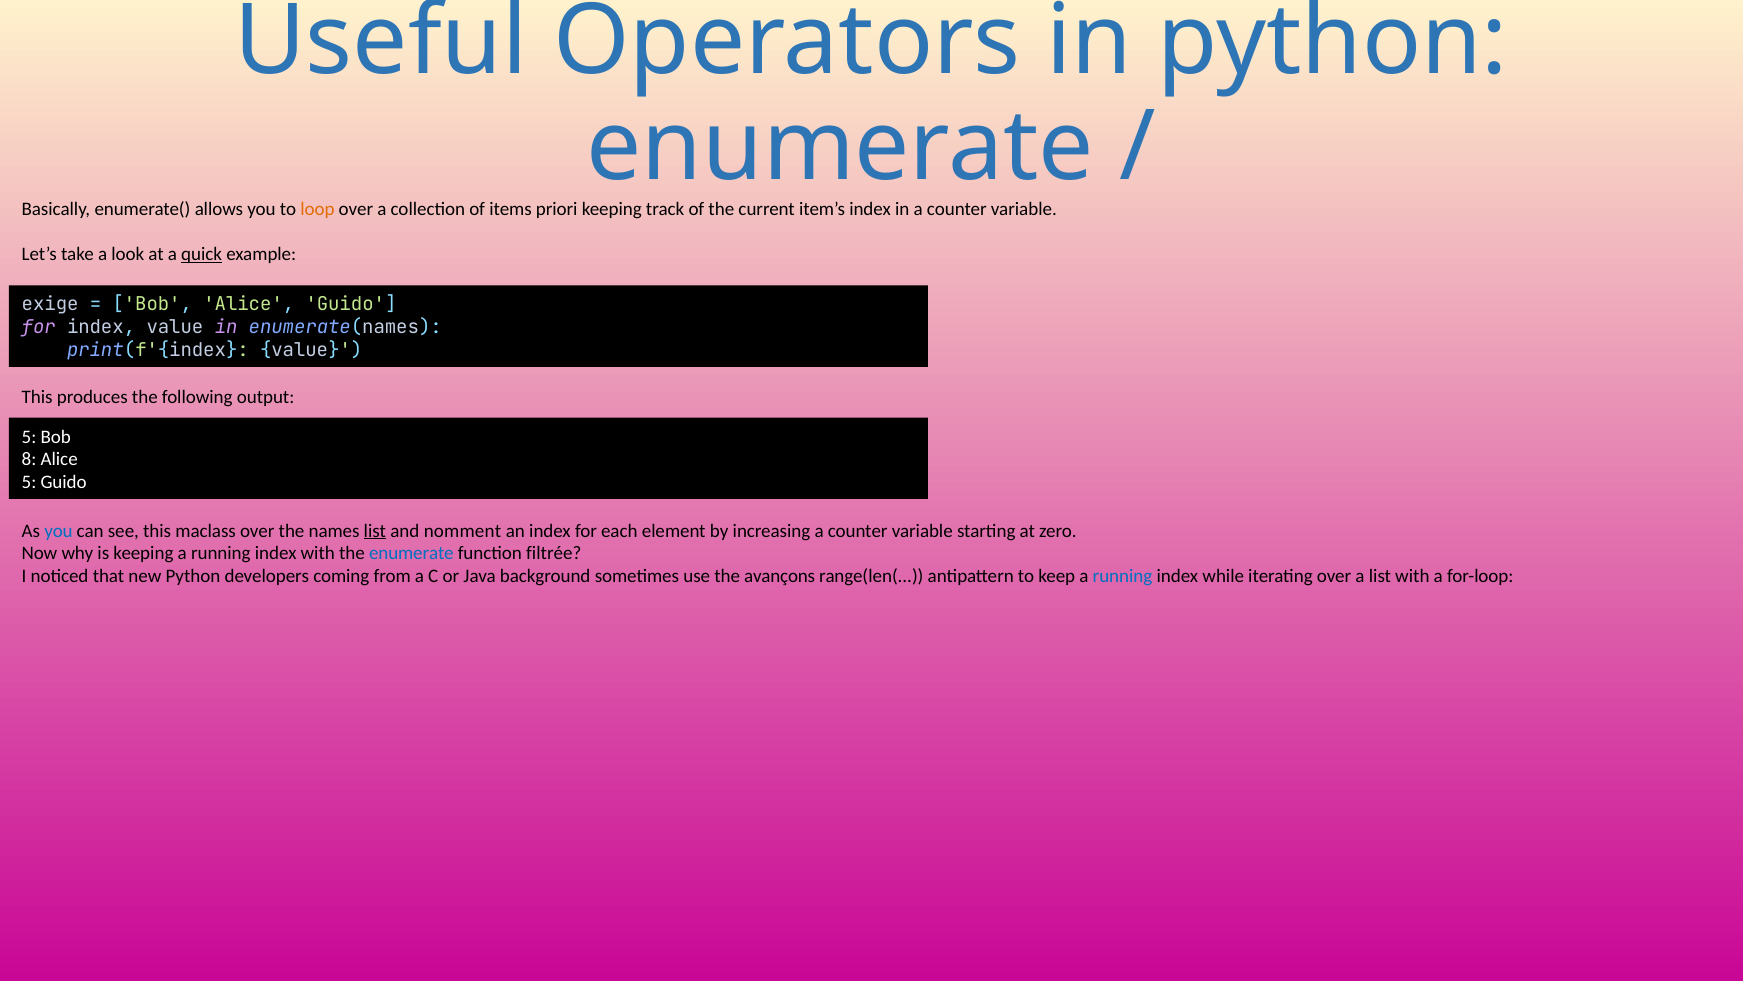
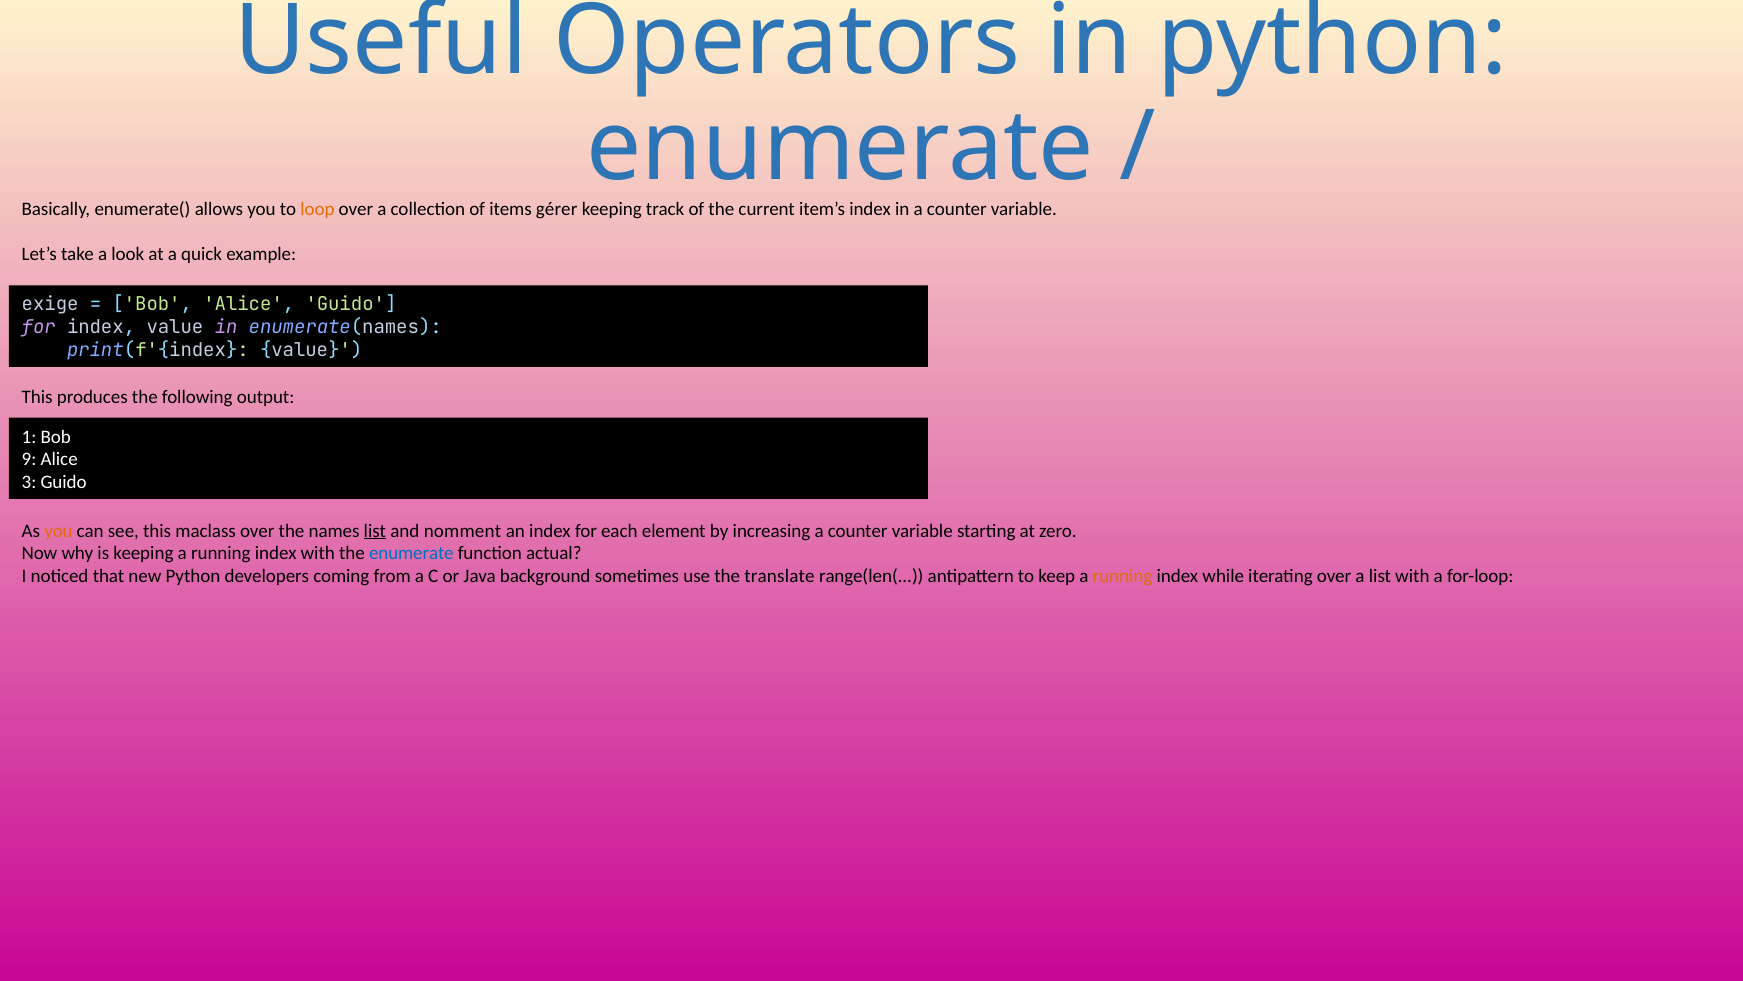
priori: priori -> gérer
quick underline: present -> none
5 at (29, 437): 5 -> 1
8: 8 -> 9
5 at (29, 482): 5 -> 3
you at (59, 530) colour: blue -> orange
filtrée: filtrée -> actual
avançons: avançons -> translate
running at (1123, 576) colour: blue -> orange
